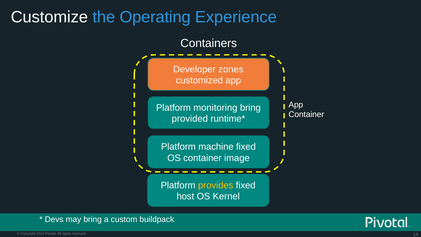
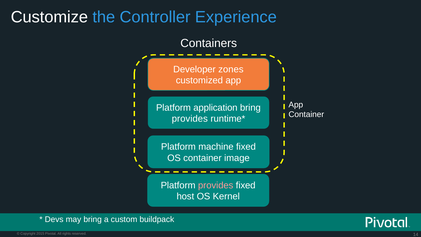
Operating: Operating -> Controller
monitoring: monitoring -> application
provided at (190, 119): provided -> provides
provides at (216, 185) colour: yellow -> pink
